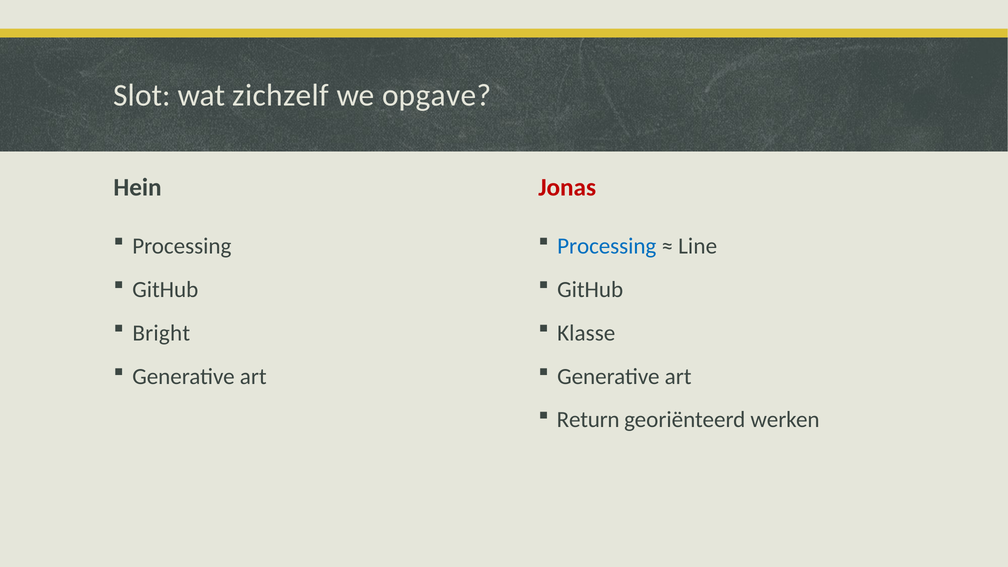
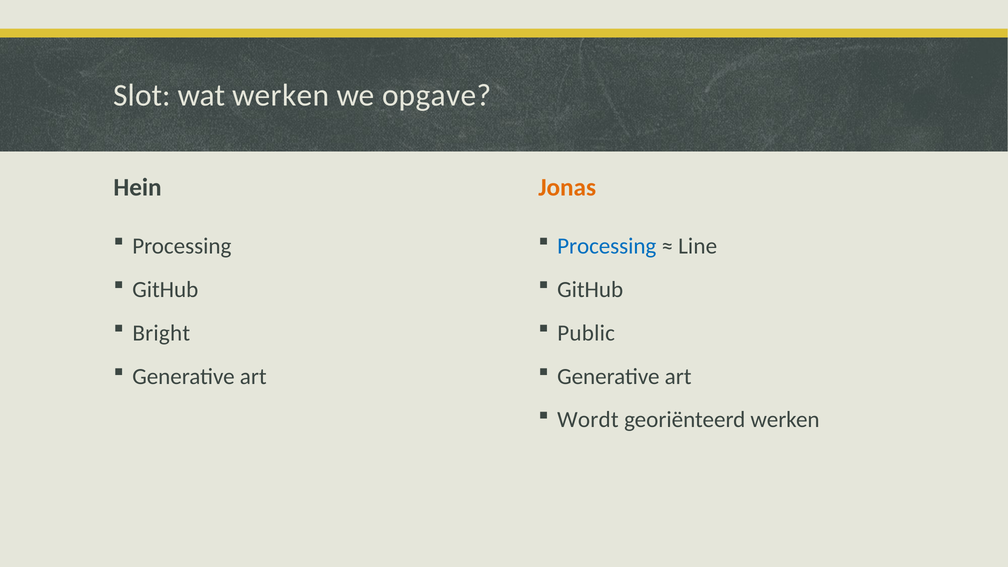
wat zichzelf: zichzelf -> werken
Jonas colour: red -> orange
Klasse: Klasse -> Public
Return: Return -> Wordt
